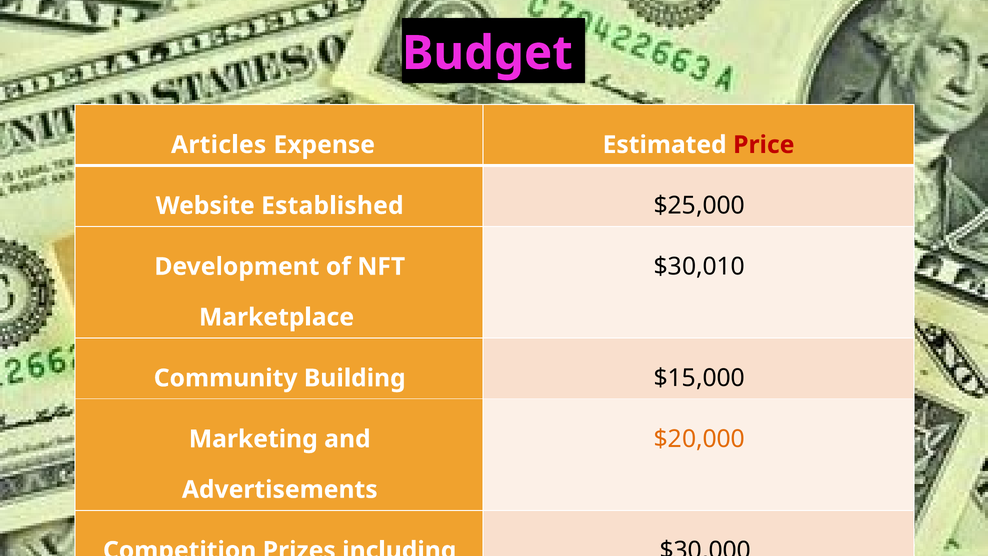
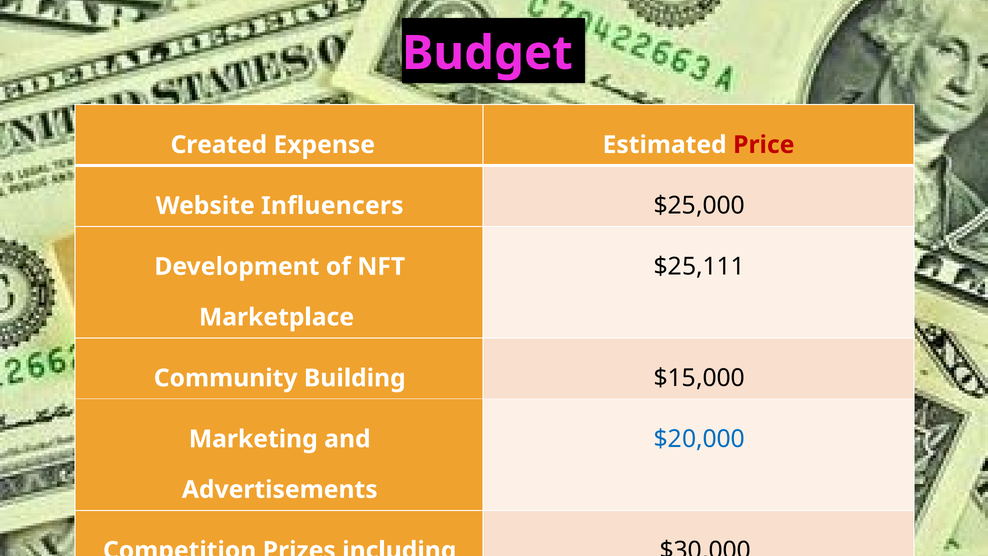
Articles: Articles -> Created
Established: Established -> Influencers
$30,010: $30,010 -> $25,111
$20,000 colour: orange -> blue
